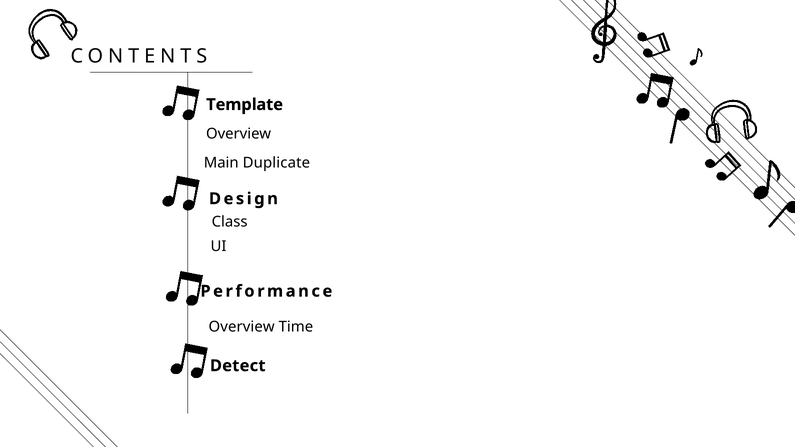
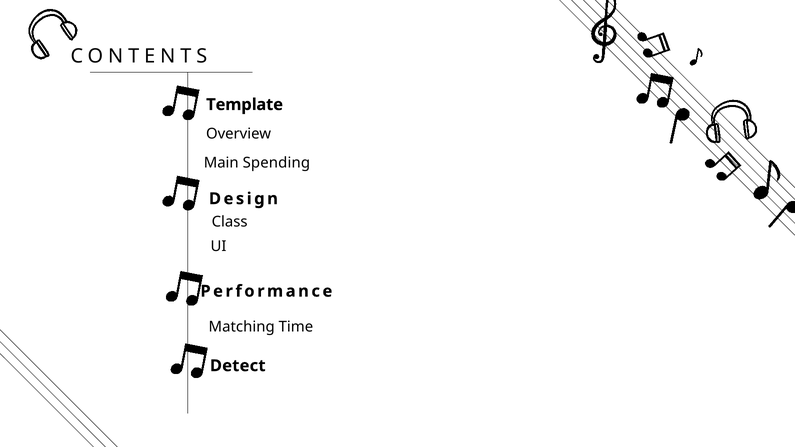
Duplicate: Duplicate -> Spending
Overview at (242, 327): Overview -> Matching
